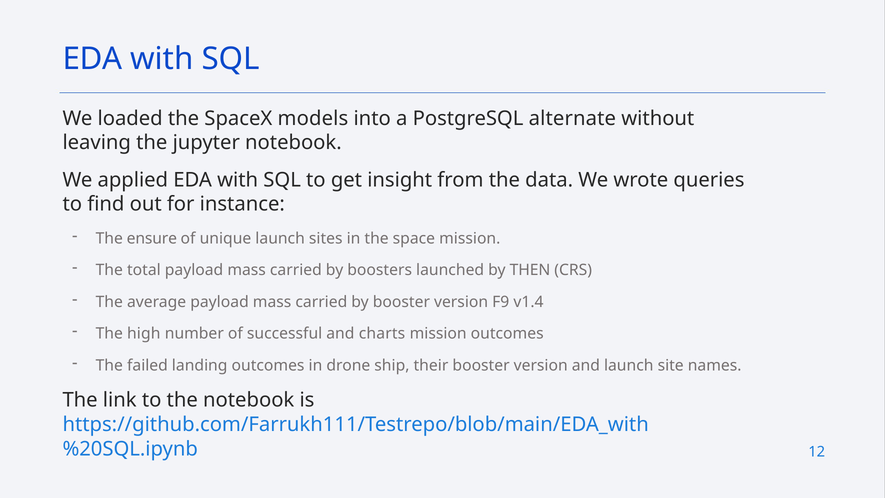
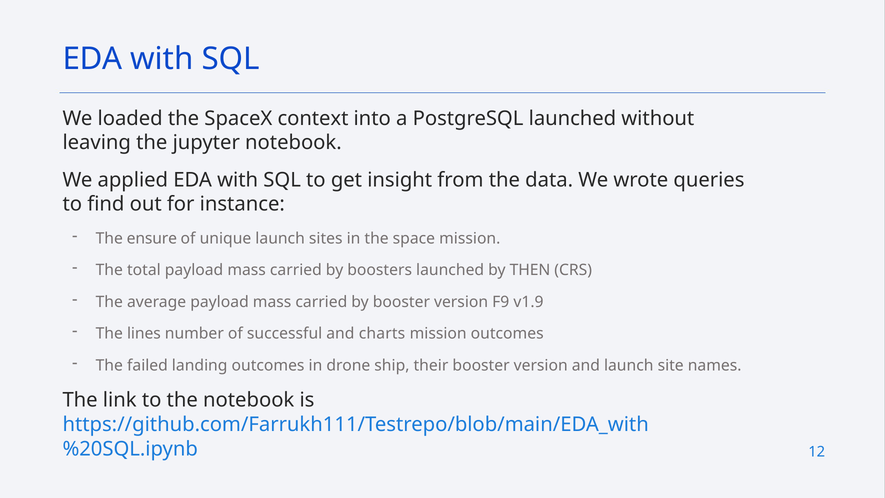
models: models -> context
PostgreSQL alternate: alternate -> launched
v1.4: v1.4 -> v1.9
high: high -> lines
